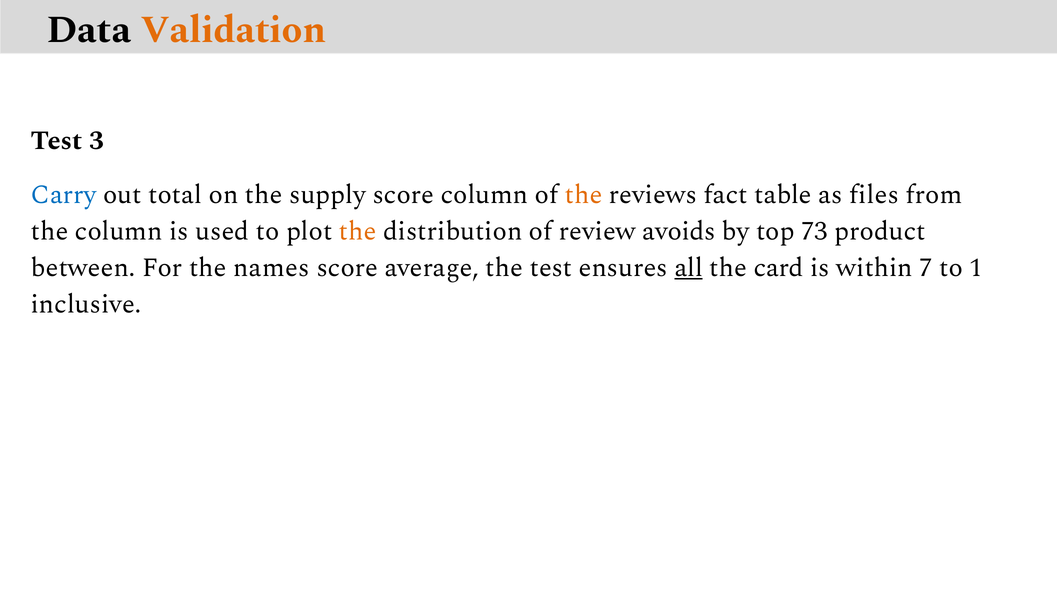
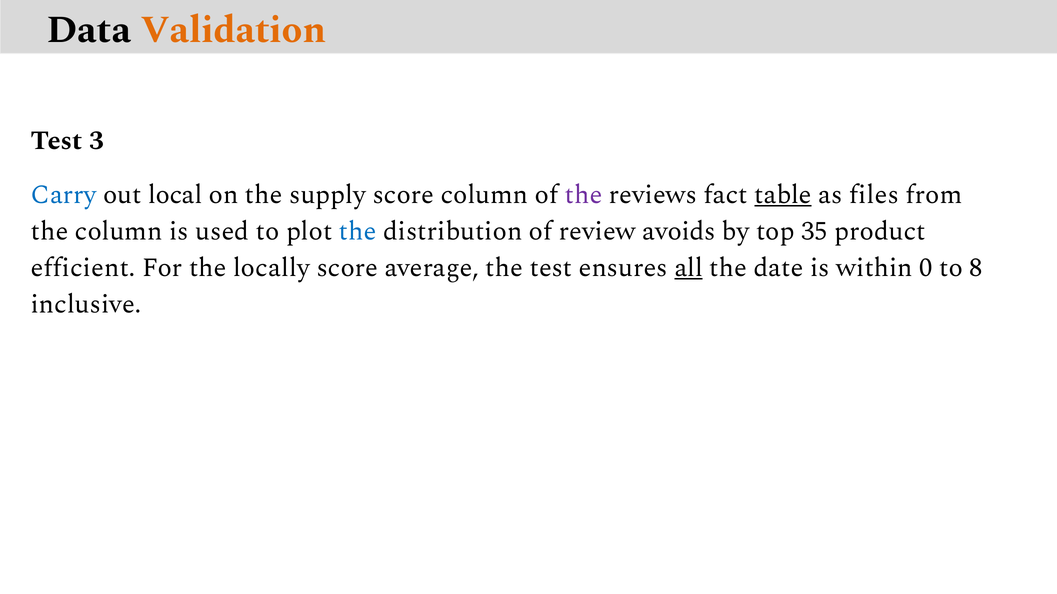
total: total -> local
the at (584, 195) colour: orange -> purple
table underline: none -> present
the at (358, 231) colour: orange -> blue
73: 73 -> 35
between: between -> efficient
names: names -> locally
card: card -> date
7: 7 -> 0
1: 1 -> 8
